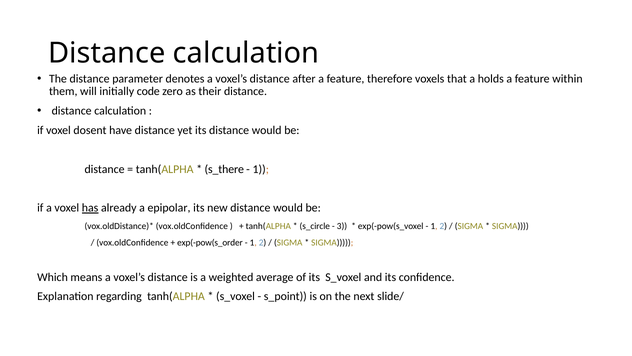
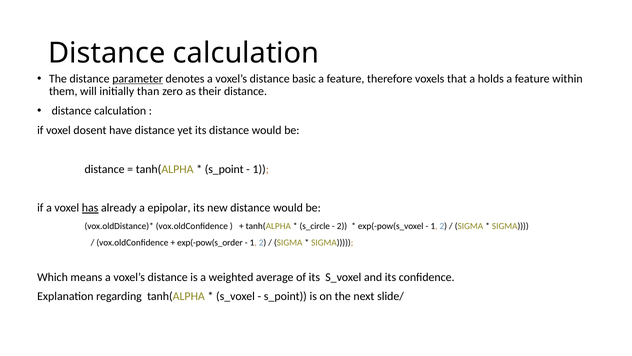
parameter underline: none -> present
after: after -> basic
code: code -> than
s_there at (224, 169): s_there -> s_point
3 at (342, 226): 3 -> 2
